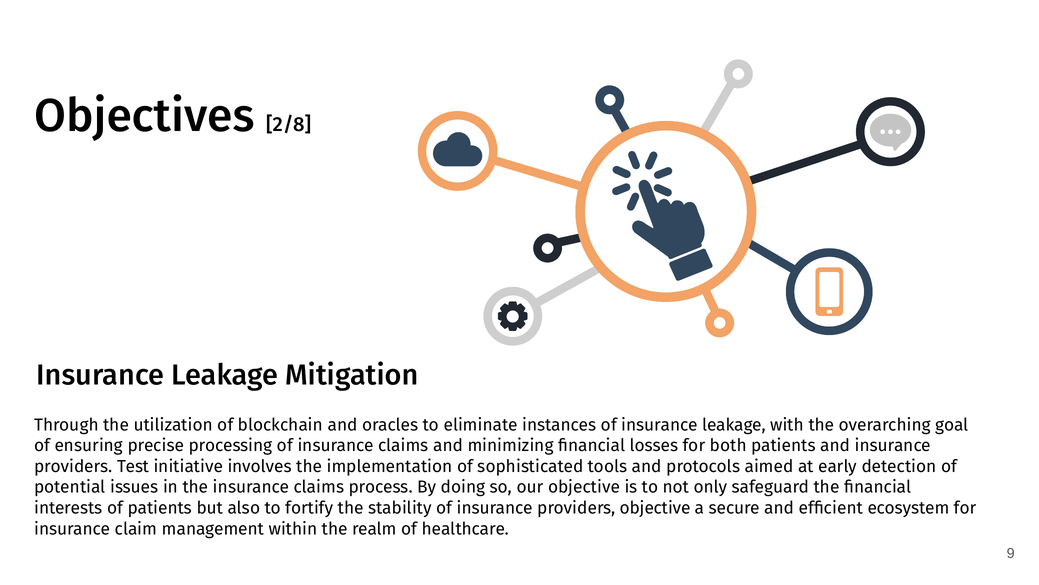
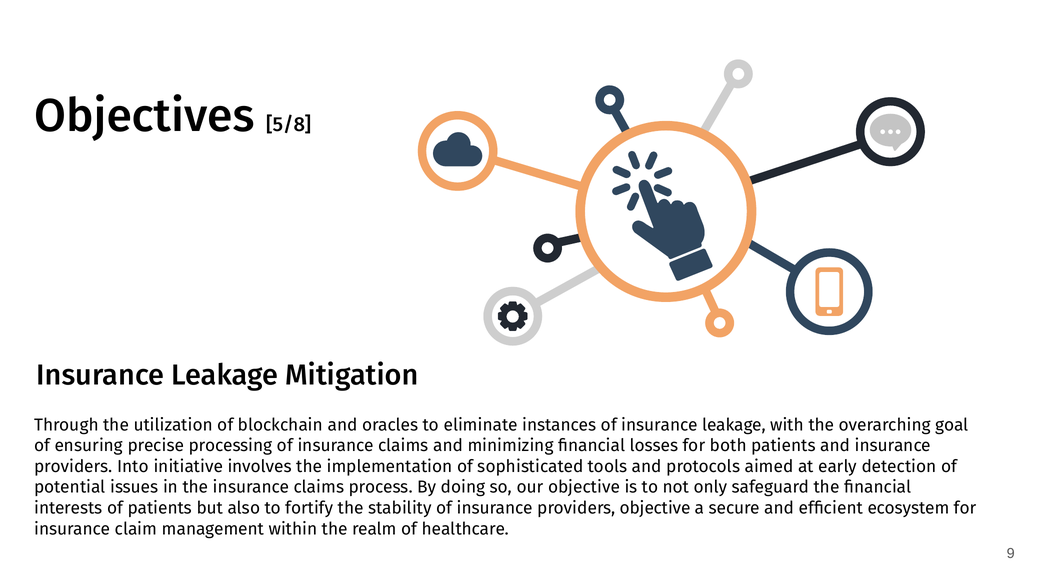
2/8: 2/8 -> 5/8
Test: Test -> Into
